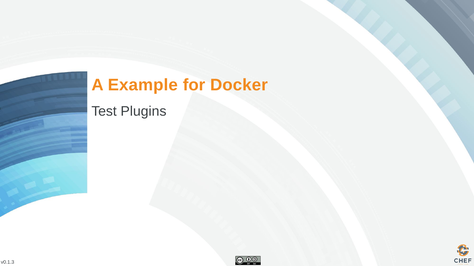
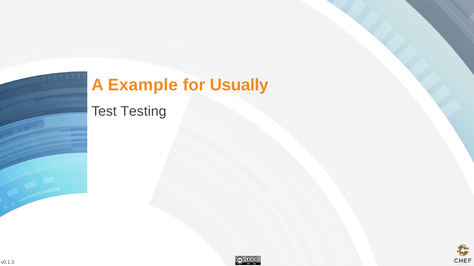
Docker: Docker -> Usually
Plugins: Plugins -> Testing
